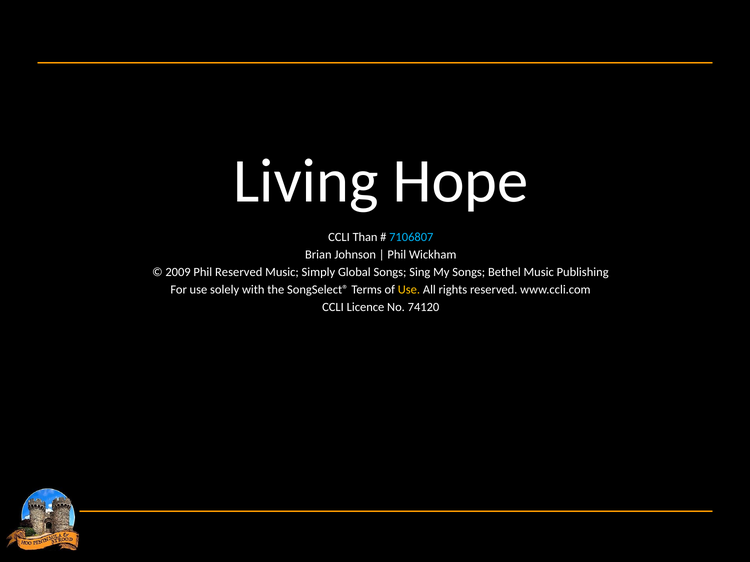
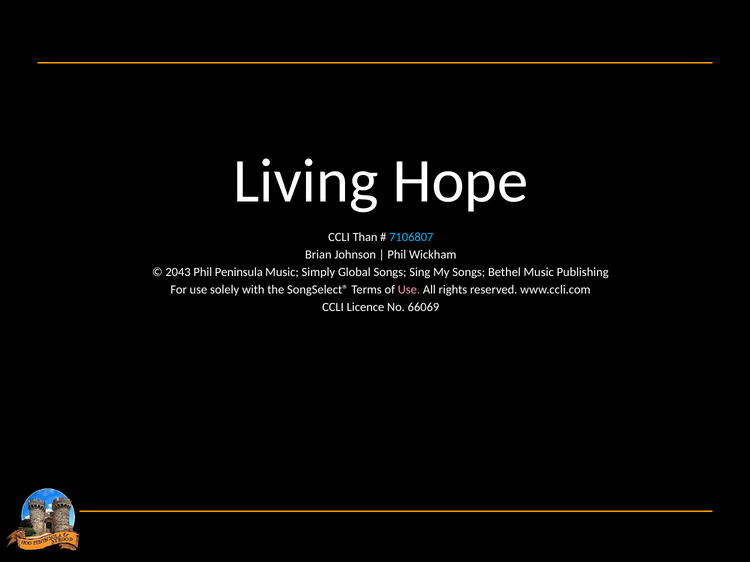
2009: 2009 -> 2043
Phil Reserved: Reserved -> Peninsula
Use at (409, 290) colour: yellow -> pink
74120: 74120 -> 66069
